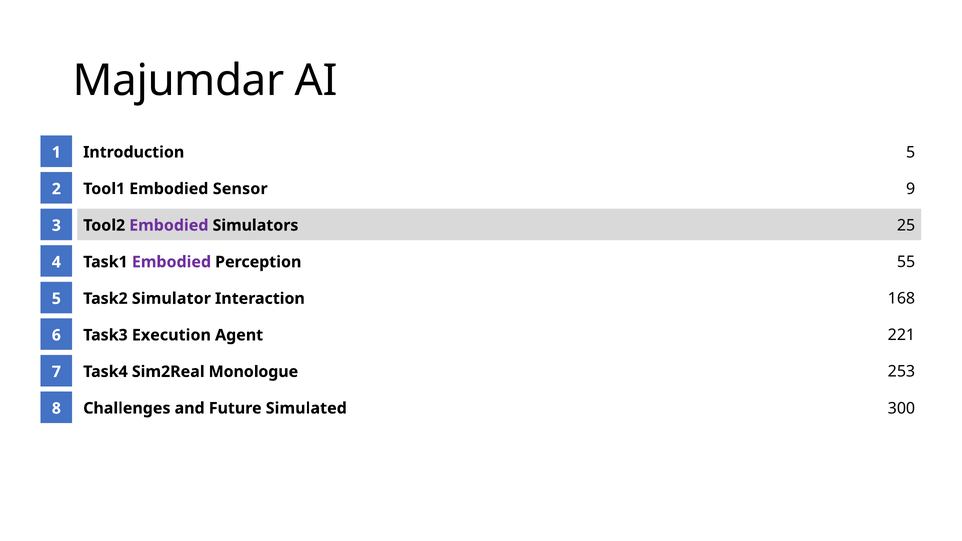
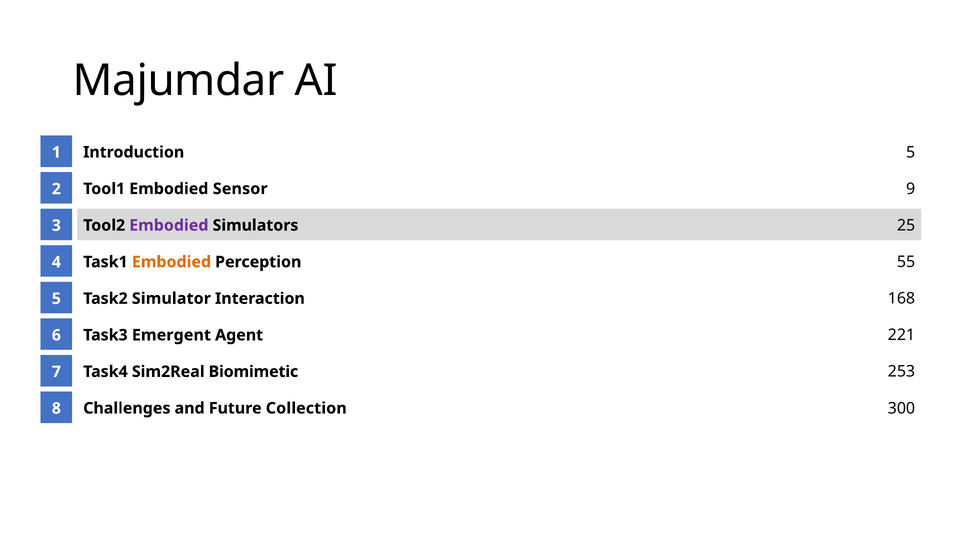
Embodied at (171, 262) colour: purple -> orange
Execution: Execution -> Emergent
Monologue: Monologue -> Biomimetic
Simulated: Simulated -> Collection
